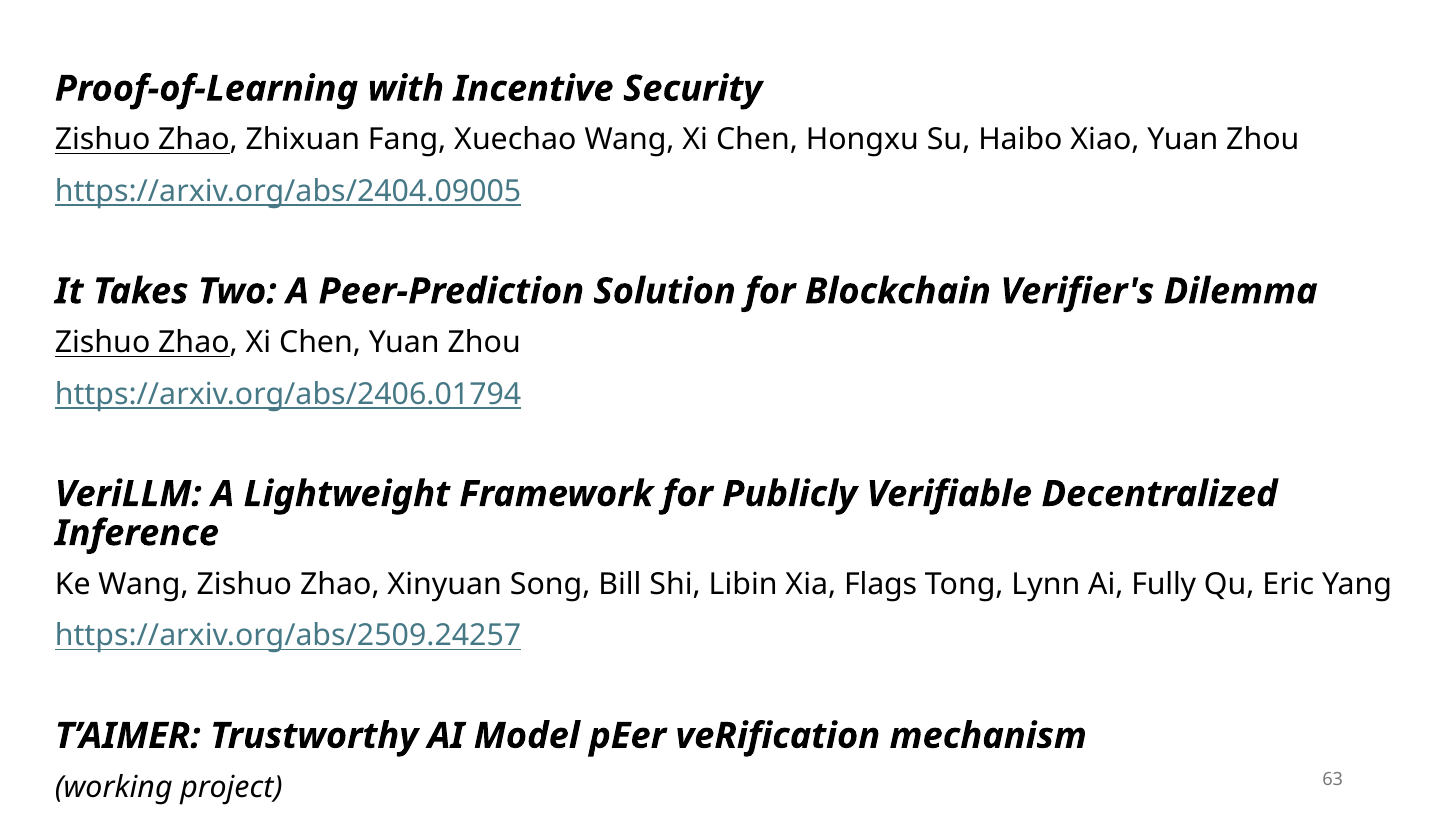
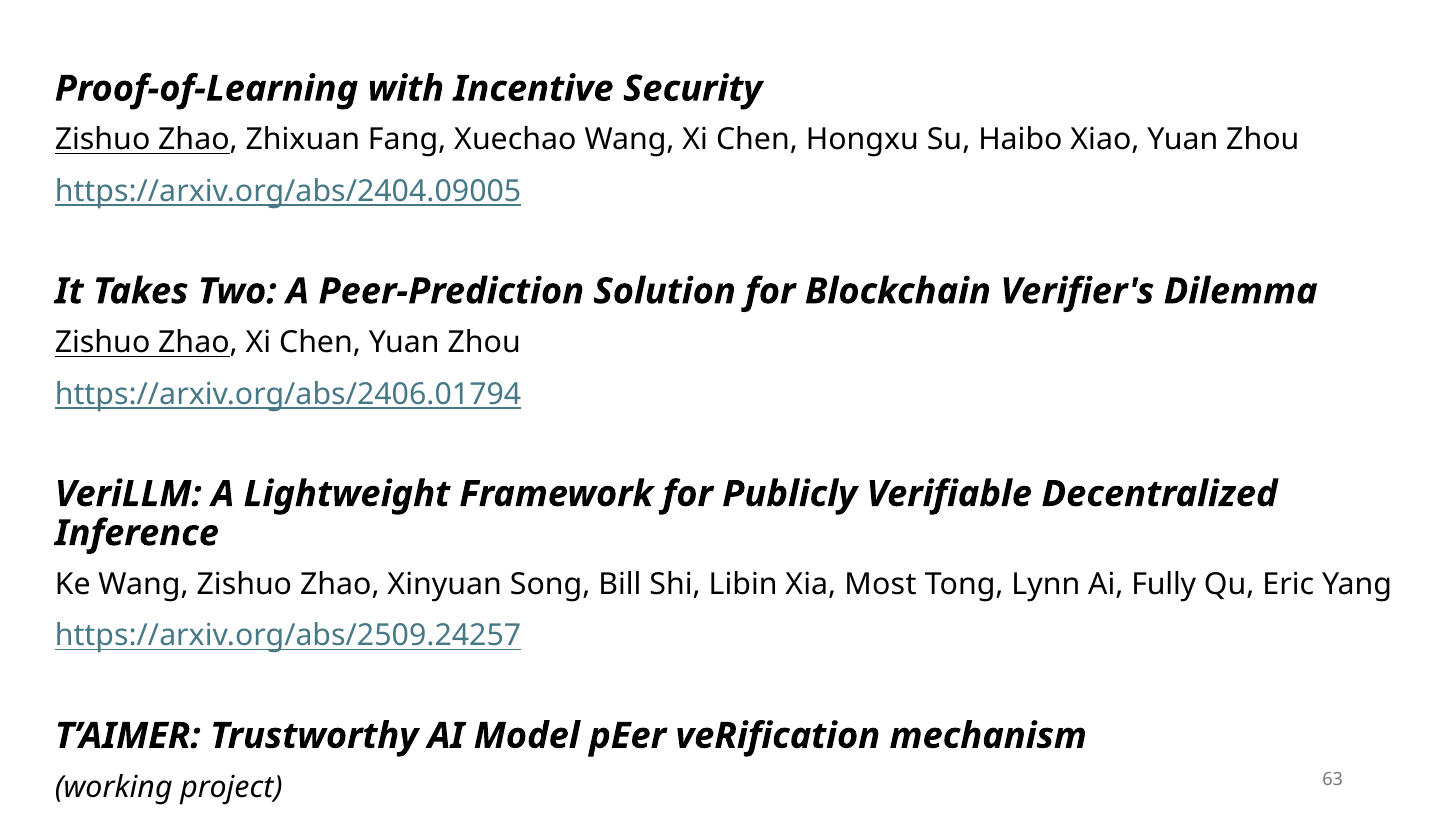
Flags: Flags -> Most
